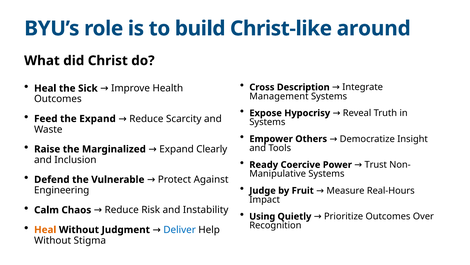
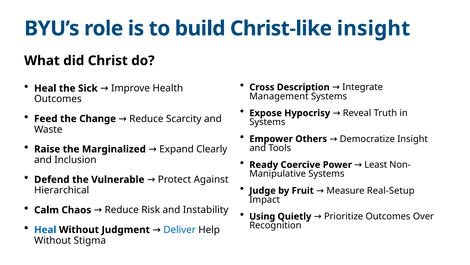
Christ-like around: around -> insight
the Expand: Expand -> Change
Trust: Trust -> Least
Real-Hours: Real-Hours -> Real-Setup
Engineering: Engineering -> Hierarchical
Heal at (45, 229) colour: orange -> blue
